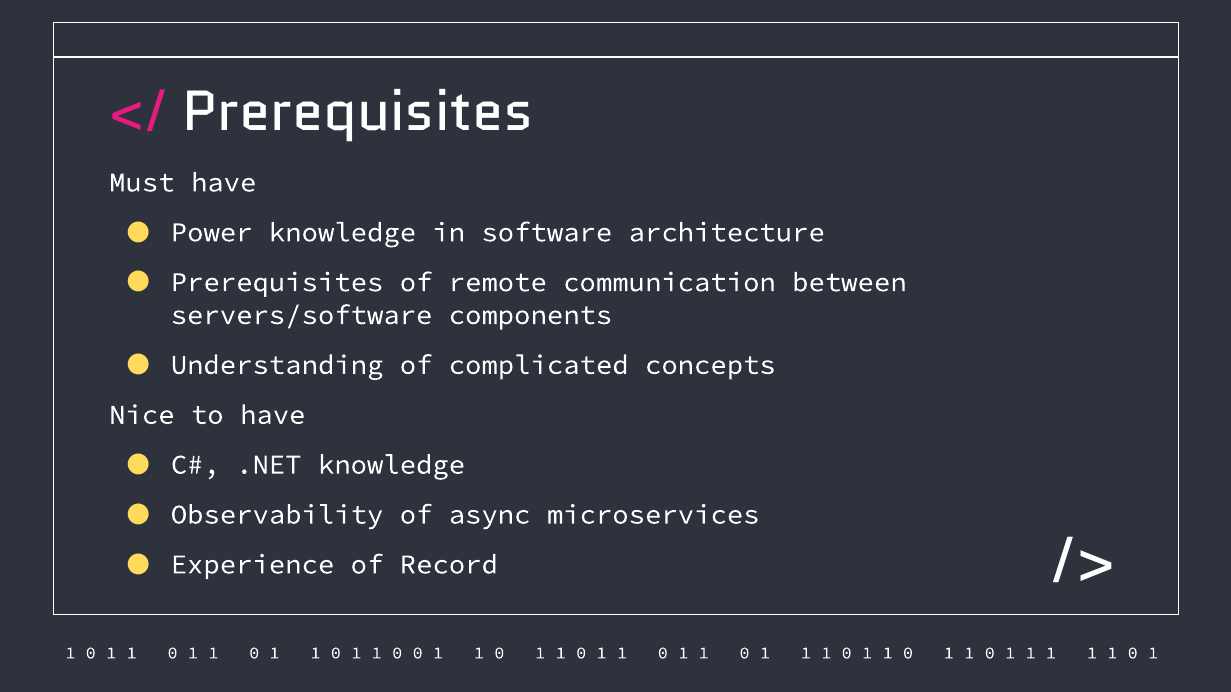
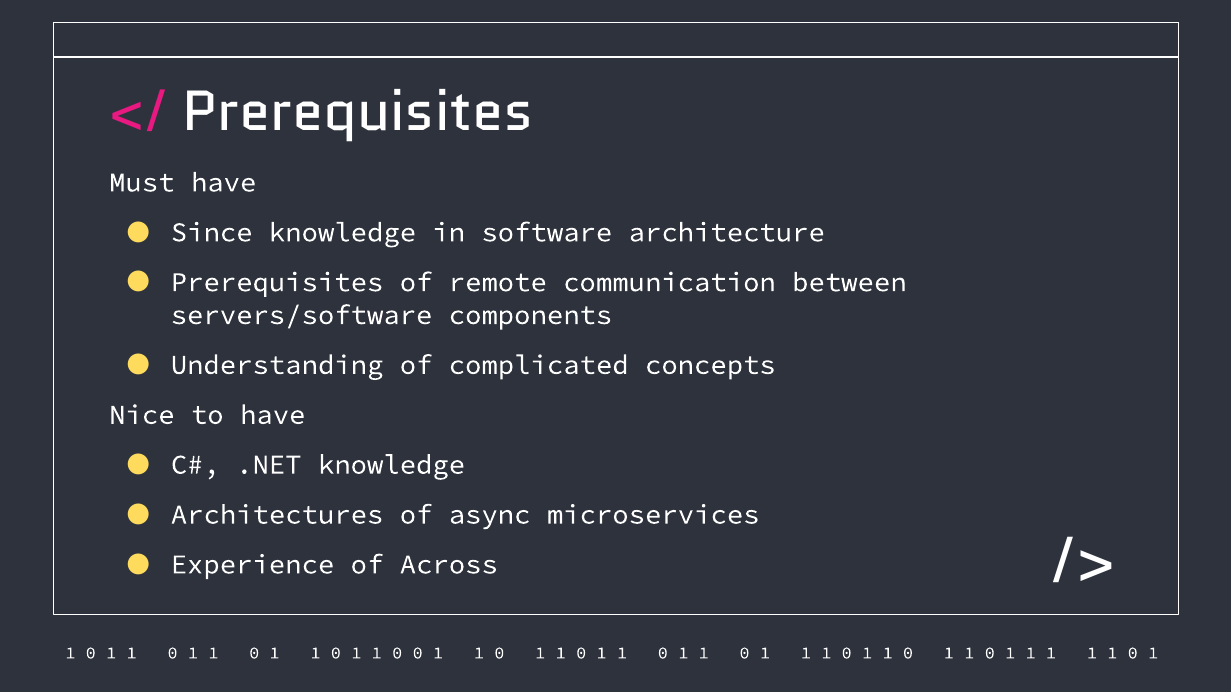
Power: Power -> Since
Observability: Observability -> Architectures
Record: Record -> Across
